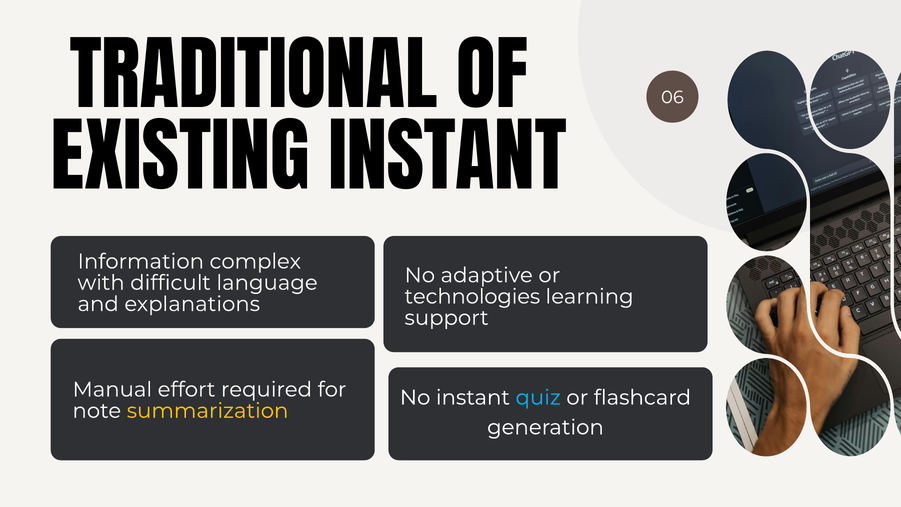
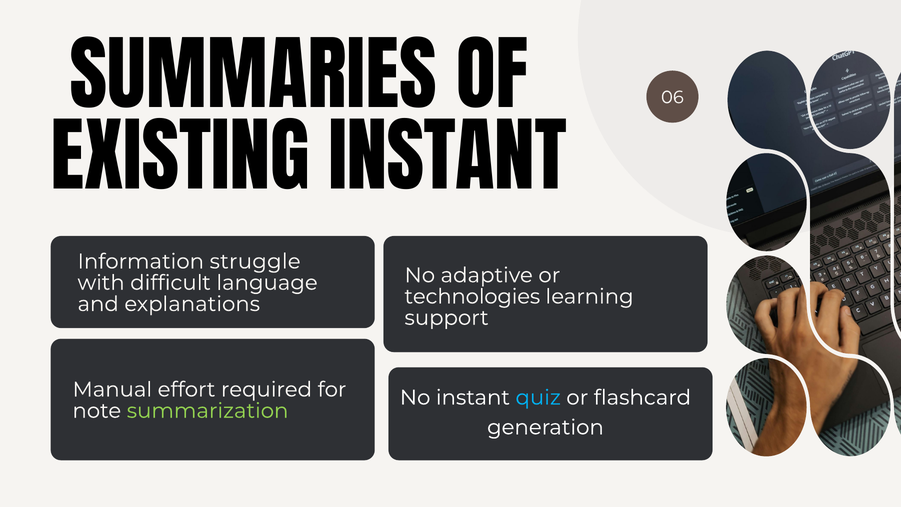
TRADITIONAL: TRADITIONAL -> SUMMARIES
complex: complex -> struggle
summarization colour: yellow -> light green
